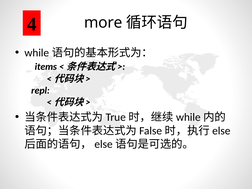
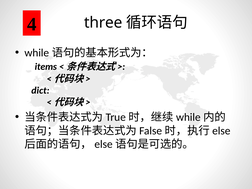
more: more -> three
repl: repl -> dict
